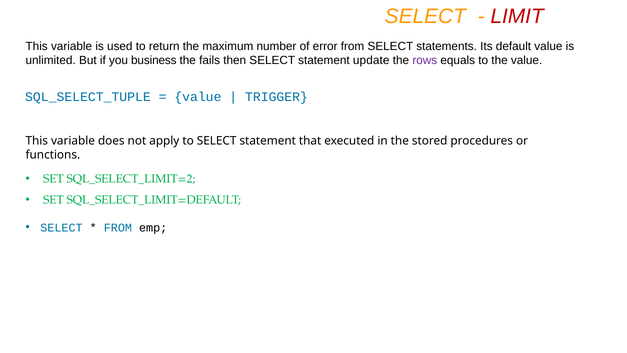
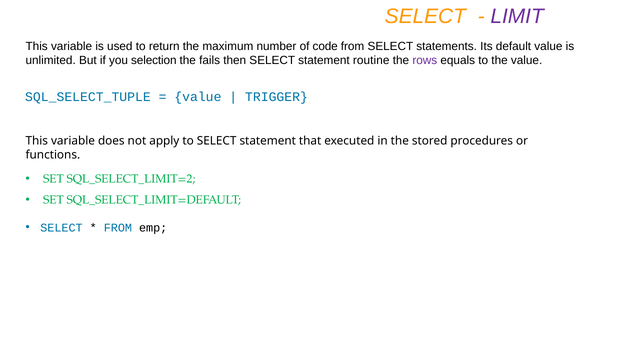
LIMIT colour: red -> purple
error: error -> code
business: business -> selection
update: update -> routine
